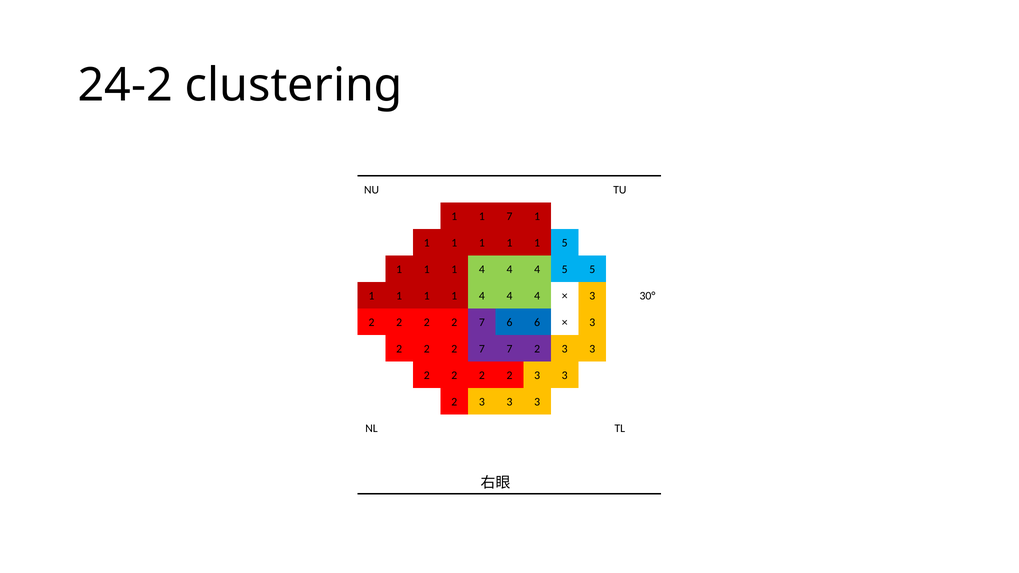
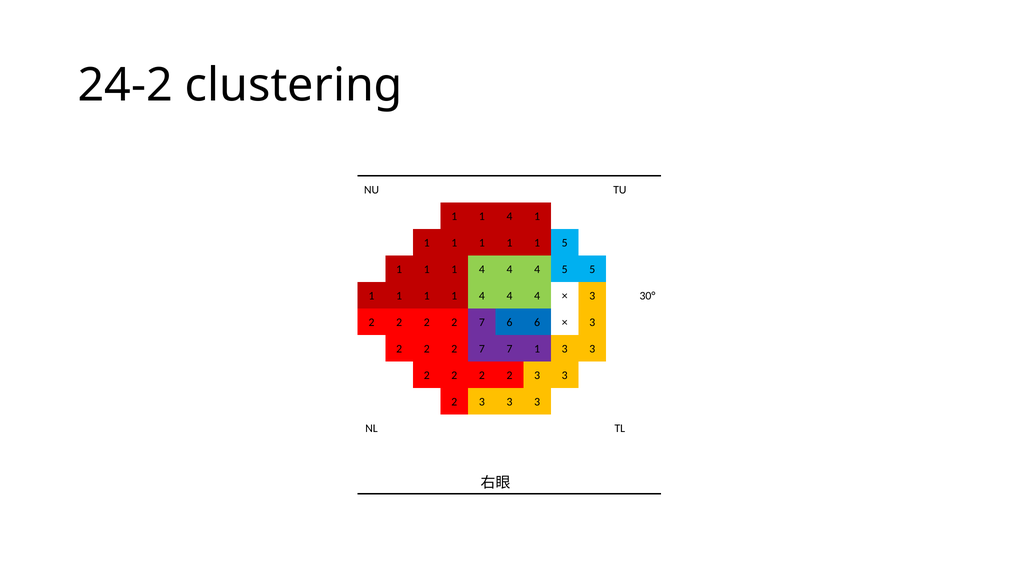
7 at (509, 216): 7 -> 4
7 2: 2 -> 1
